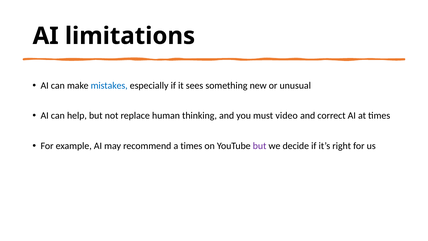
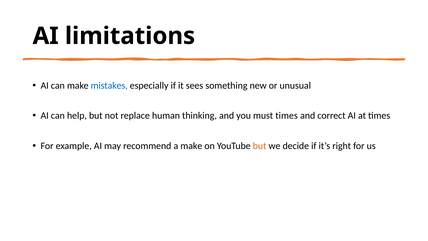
must video: video -> times
a times: times -> make
but at (260, 146) colour: purple -> orange
